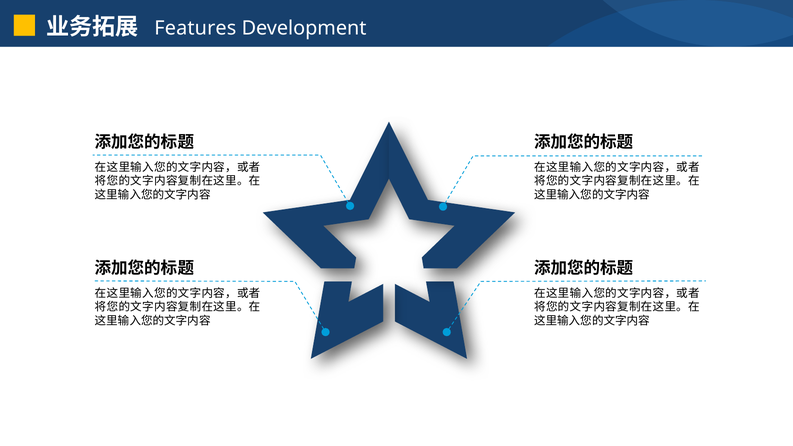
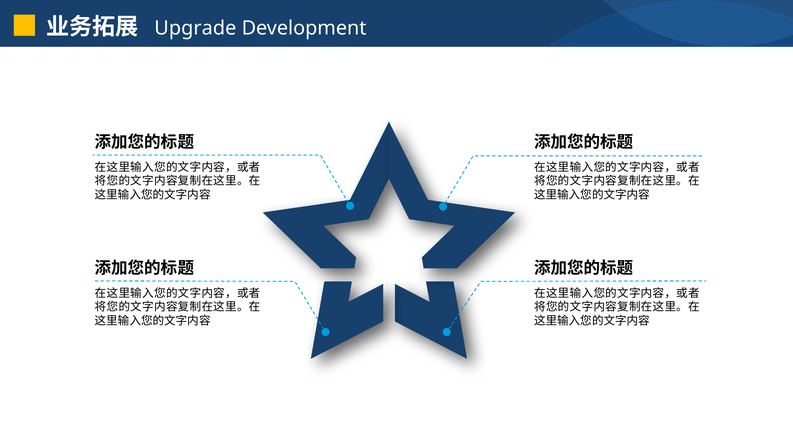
Features: Features -> Upgrade
